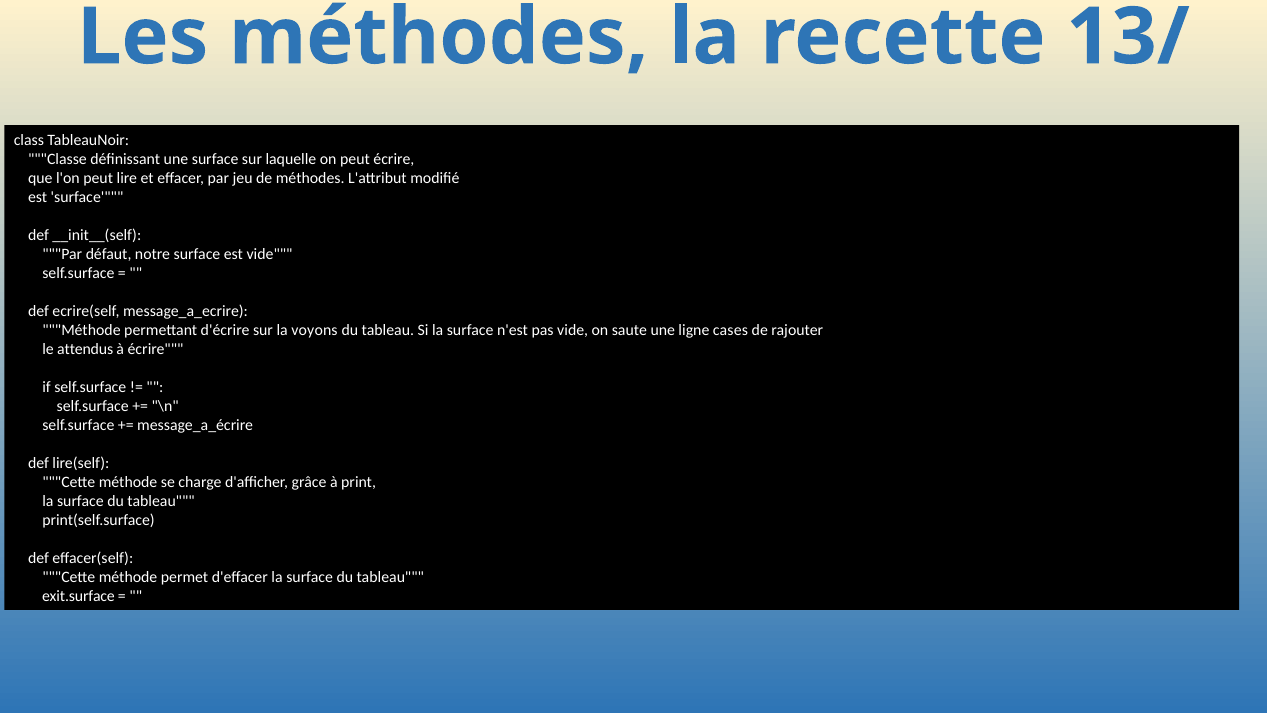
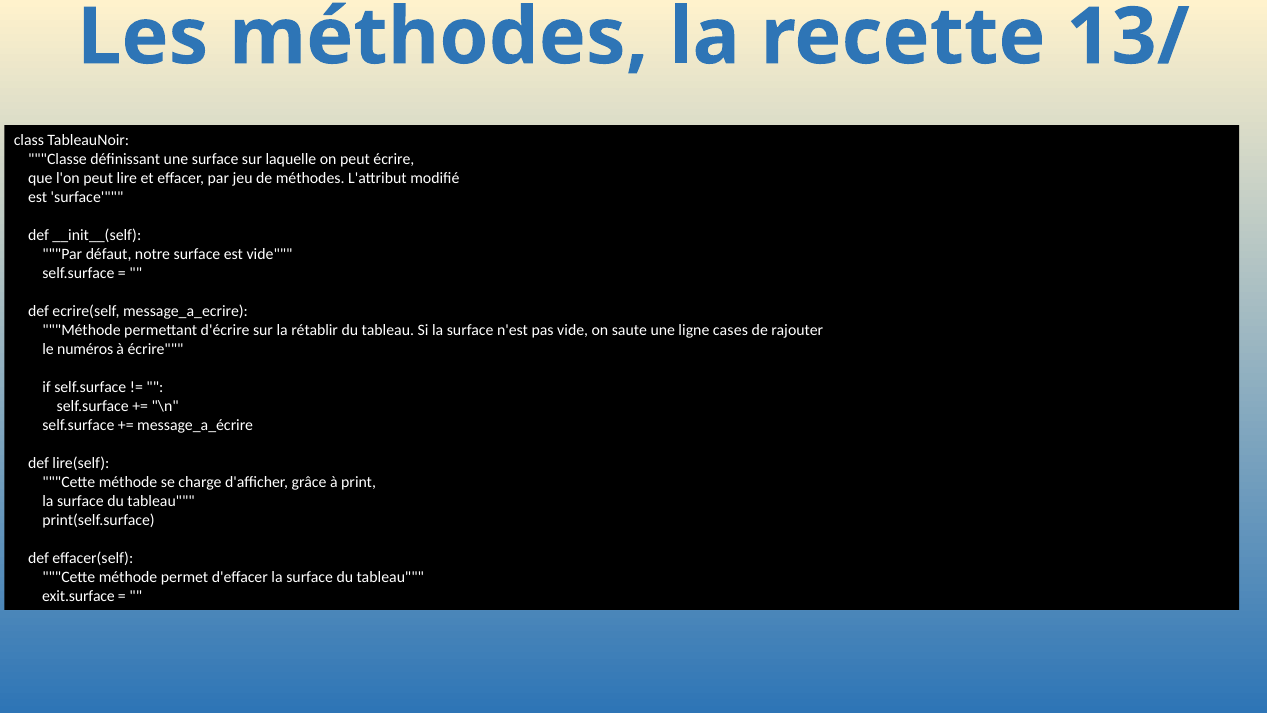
voyons: voyons -> rétablir
attendus: attendus -> numéros
